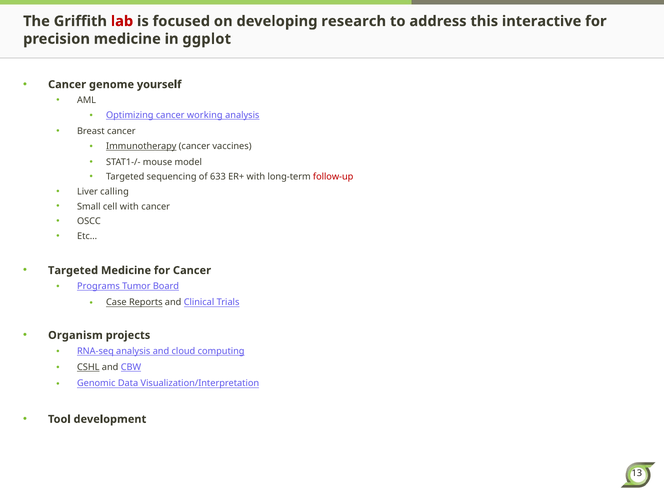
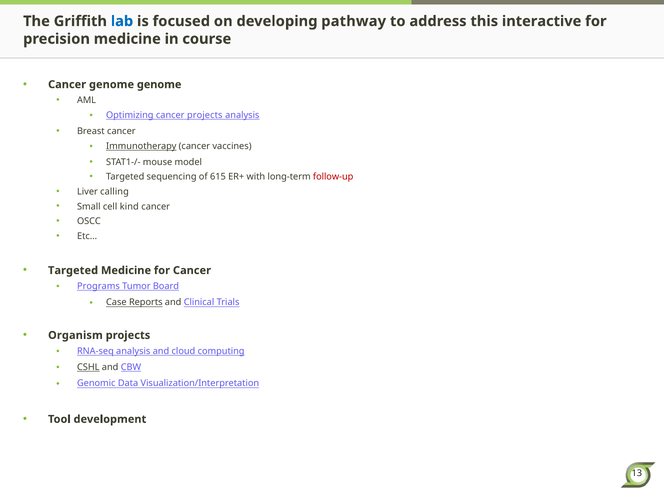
lab colour: red -> blue
research: research -> pathway
ggplot: ggplot -> course
genome yourself: yourself -> genome
cancer working: working -> projects
633: 633 -> 615
cell with: with -> kind
